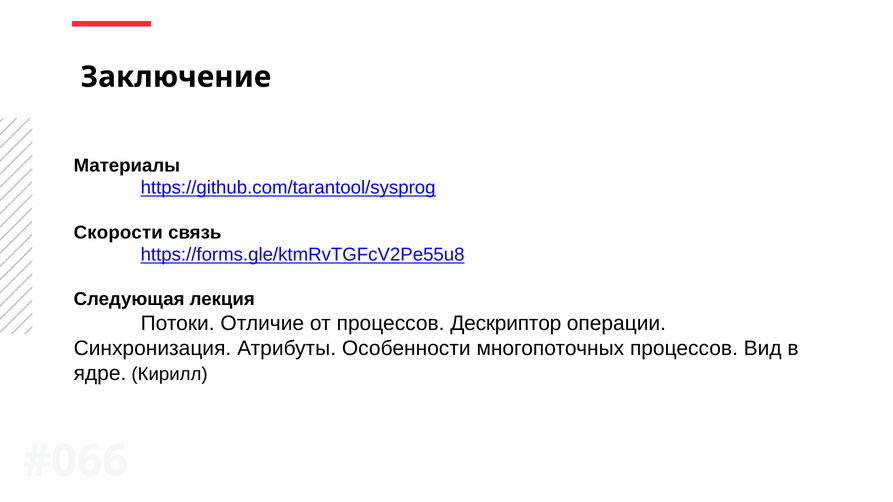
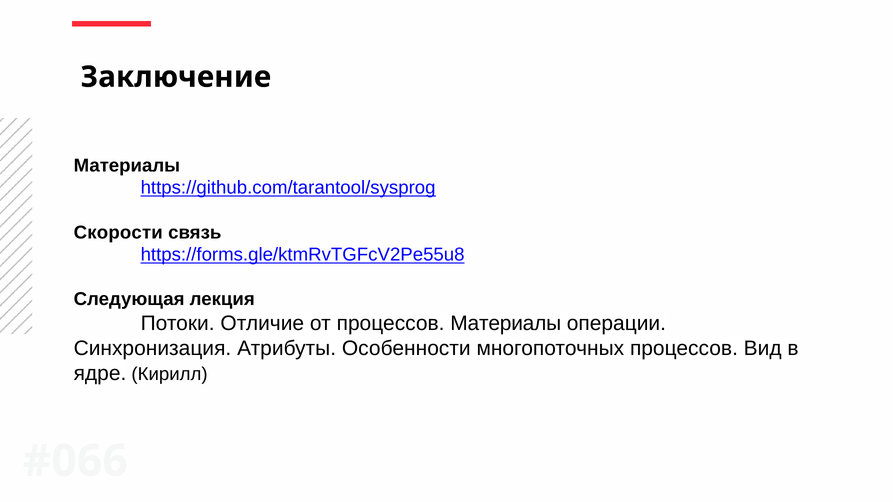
процессов Дескриптор: Дескриптор -> Материалы
